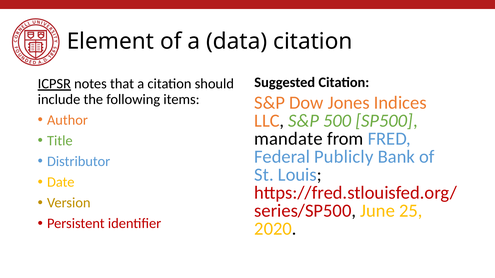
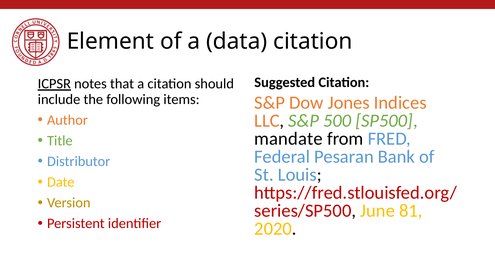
Publicly: Publicly -> Pesaran
25: 25 -> 81
